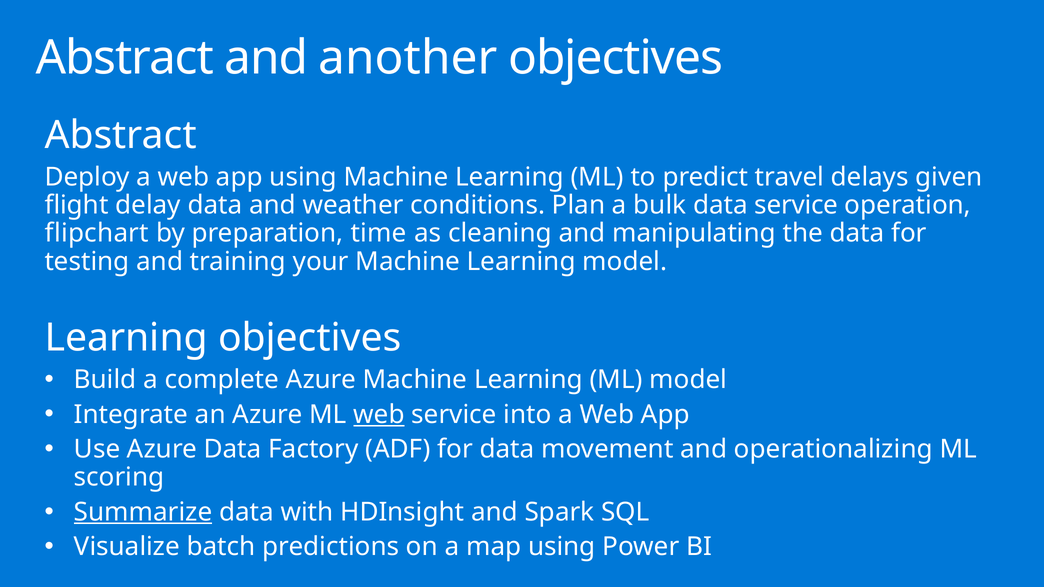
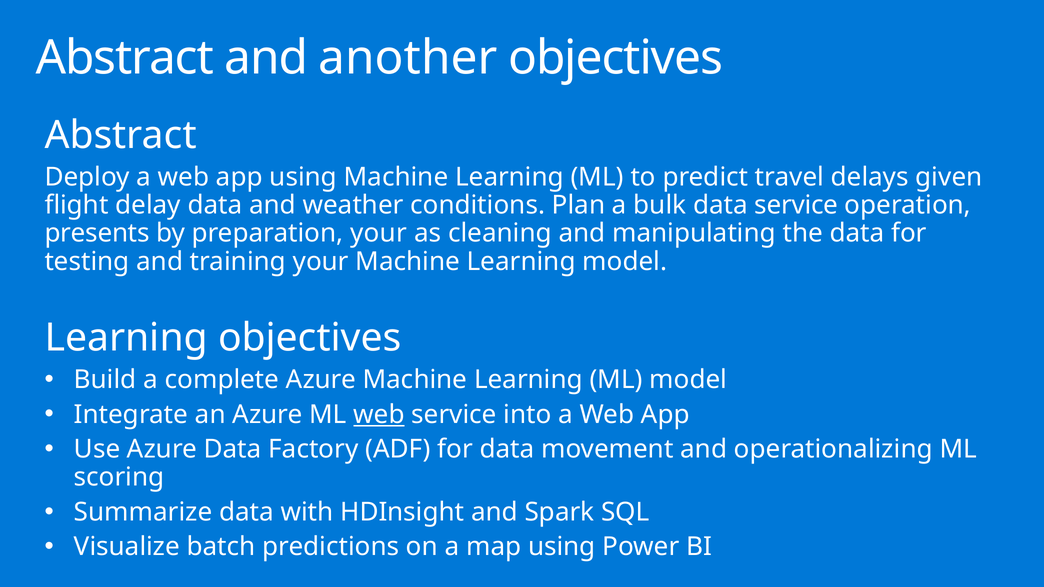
flipchart: flipchart -> presents
preparation time: time -> your
Summarize underline: present -> none
